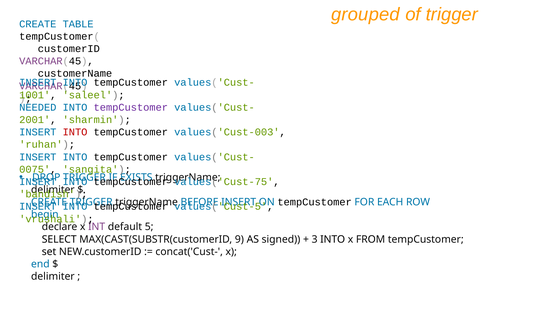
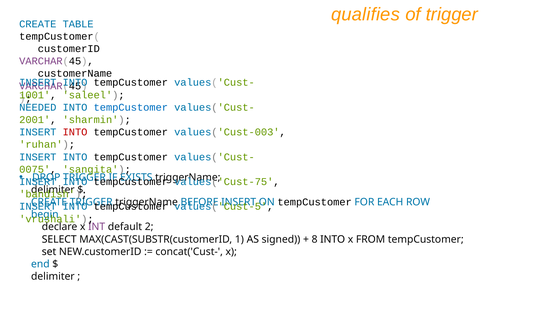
grouped: grouped -> qualifies
tempCustomer at (131, 107) colour: purple -> blue
5: 5 -> 2
9: 9 -> 1
3: 3 -> 8
